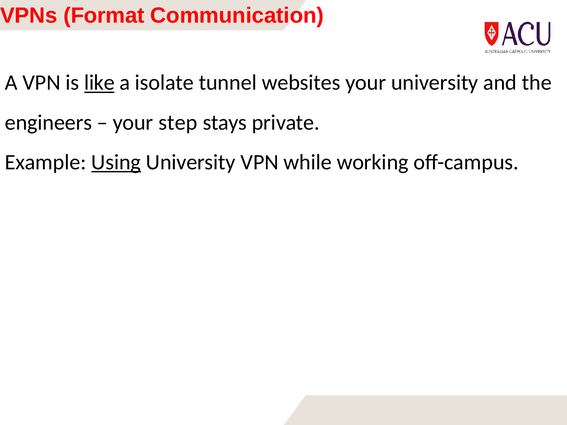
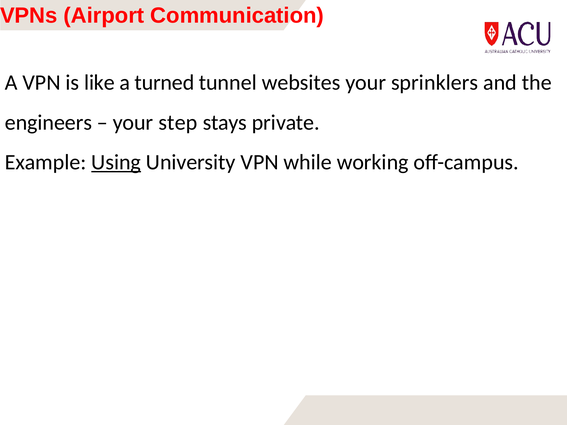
Format: Format -> Airport
like underline: present -> none
isolate: isolate -> turned
your university: university -> sprinklers
